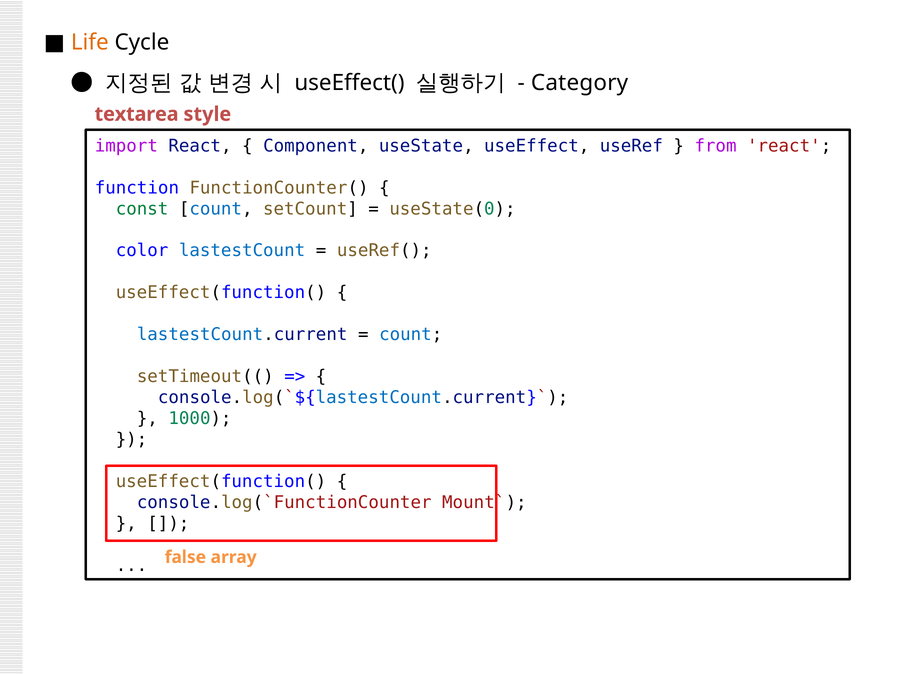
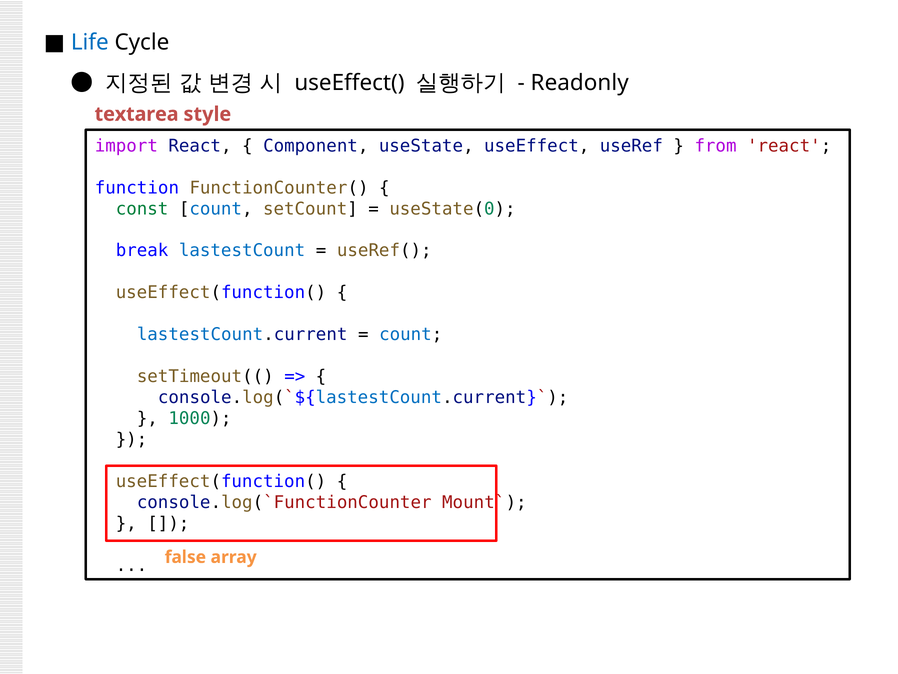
Life colour: orange -> blue
Category: Category -> Readonly
color: color -> break
